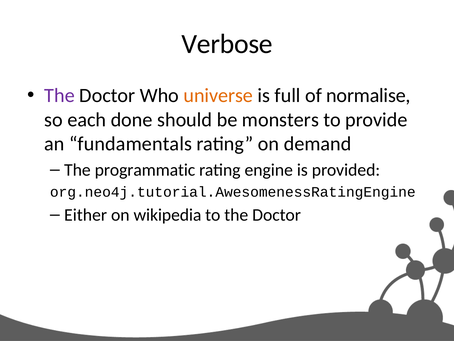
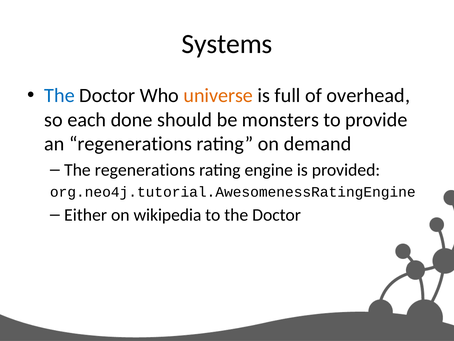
Verbose: Verbose -> Systems
The at (59, 95) colour: purple -> blue
normalise: normalise -> overhead
an fundamentals: fundamentals -> regenerations
The programmatic: programmatic -> regenerations
